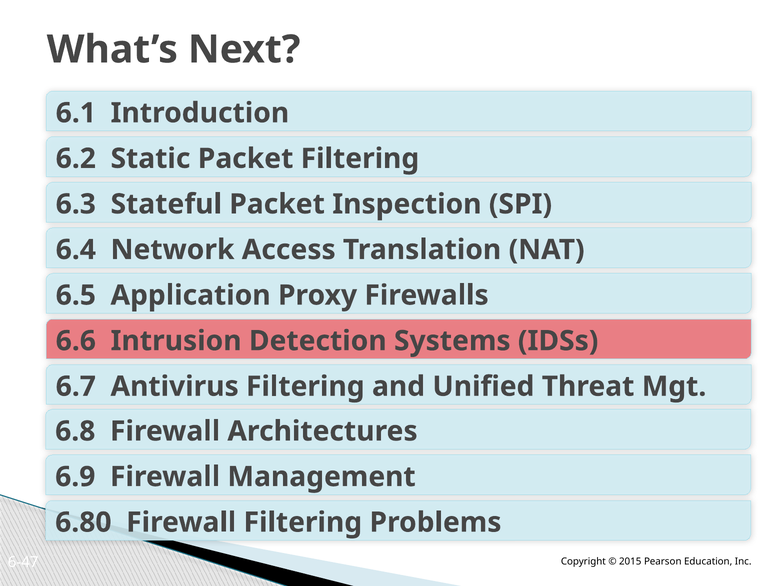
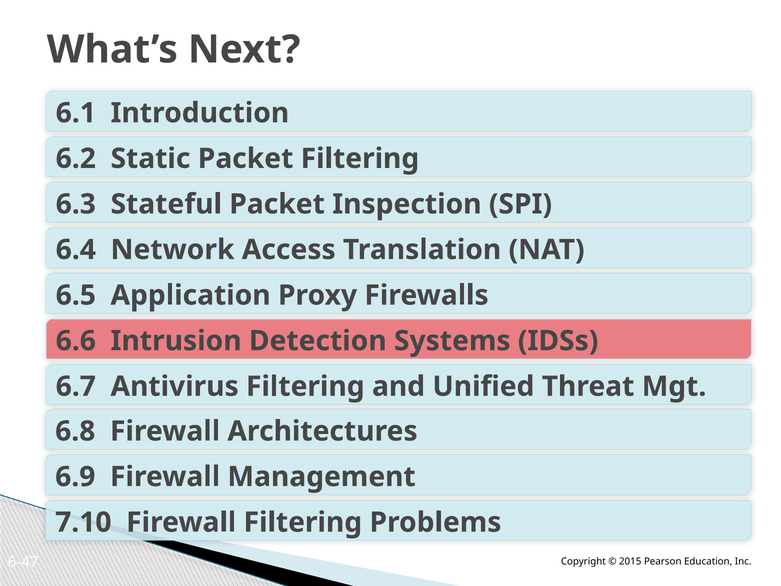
6.80: 6.80 -> 7.10
